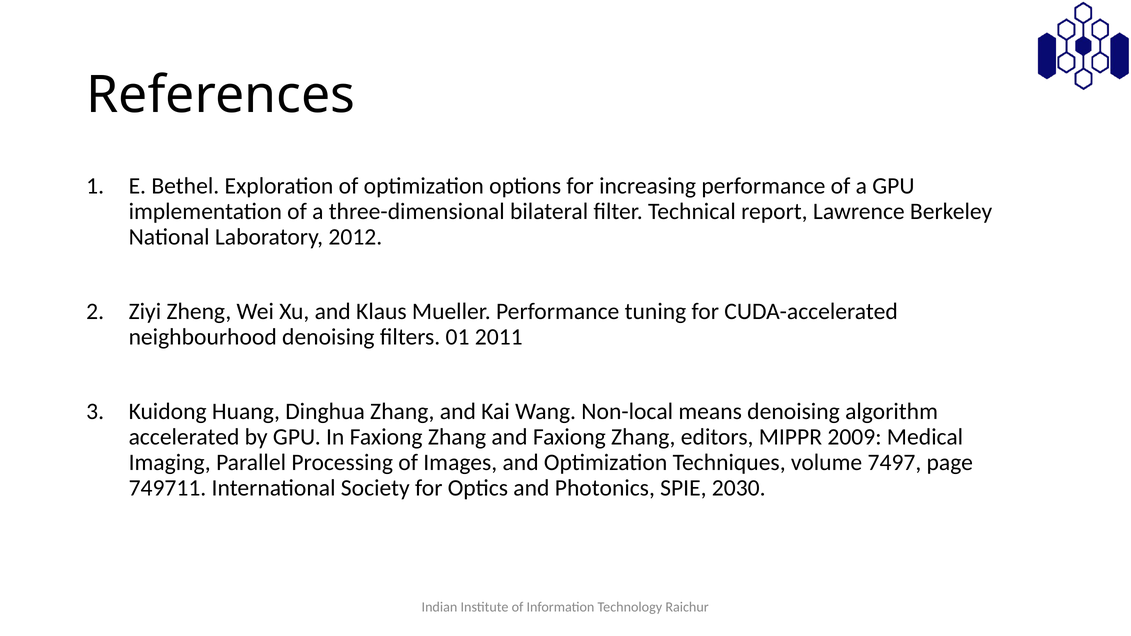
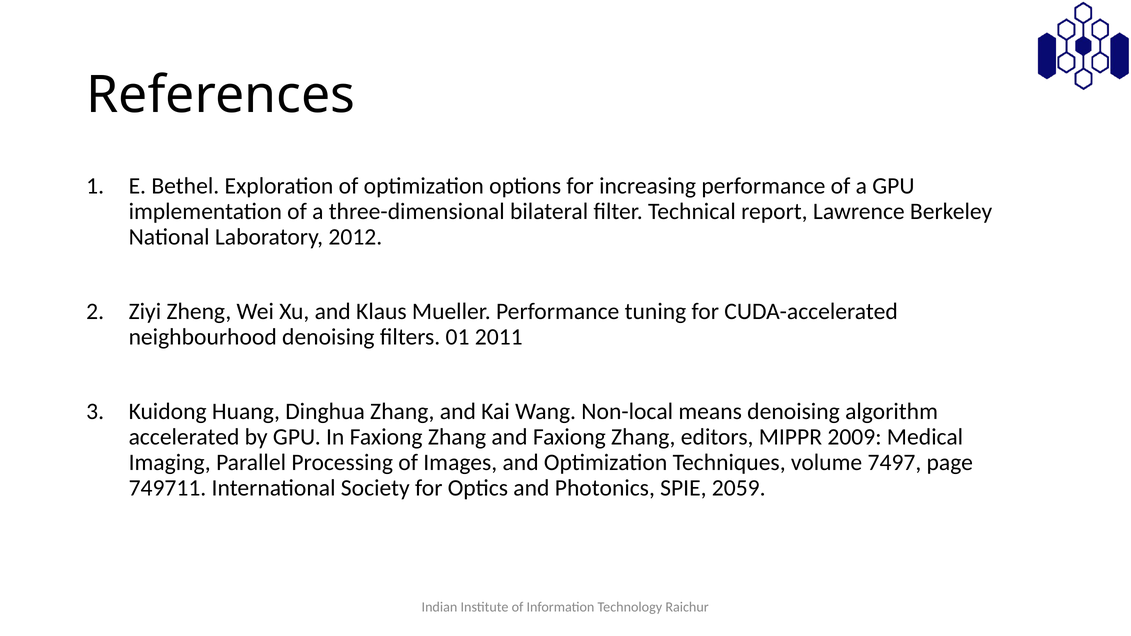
2030: 2030 -> 2059
